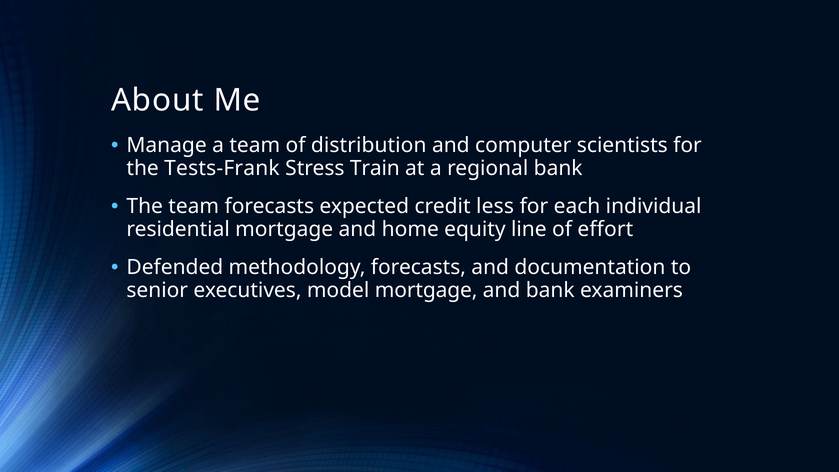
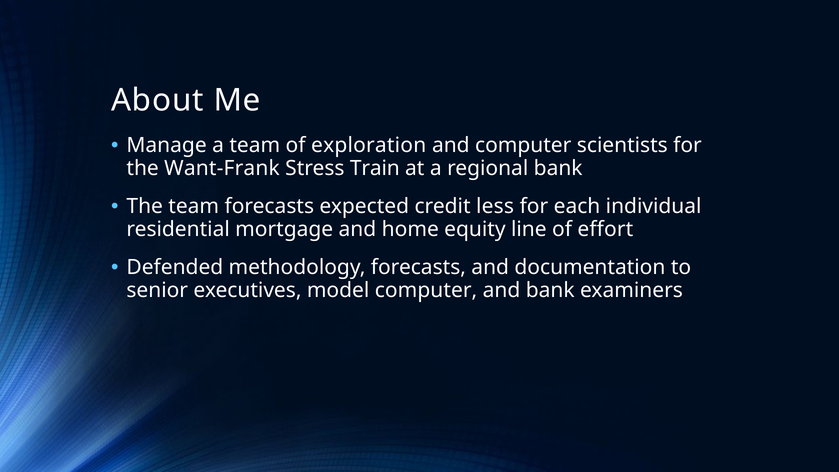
distribution: distribution -> exploration
Tests-Frank: Tests-Frank -> Want-Frank
model mortgage: mortgage -> computer
